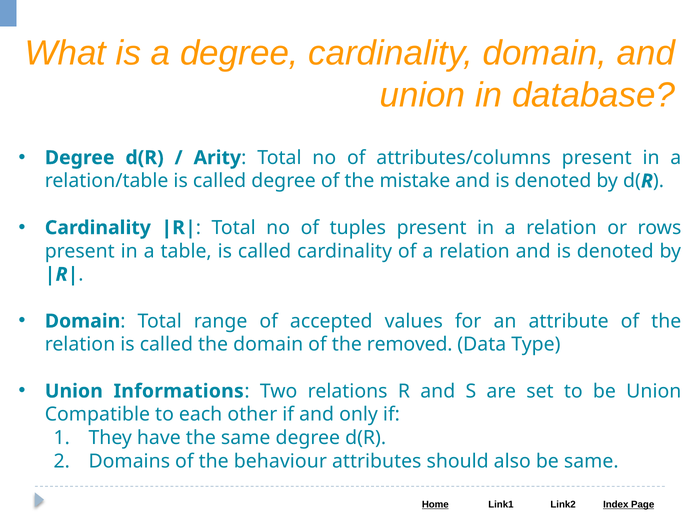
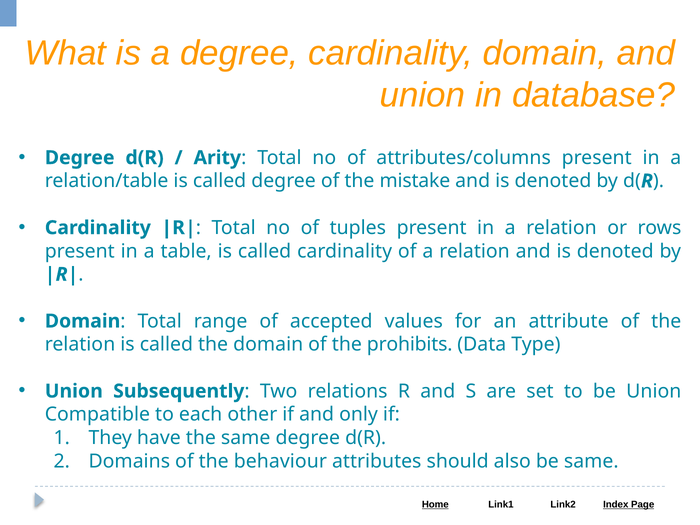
removed: removed -> prohibits
Informations: Informations -> Subsequently
